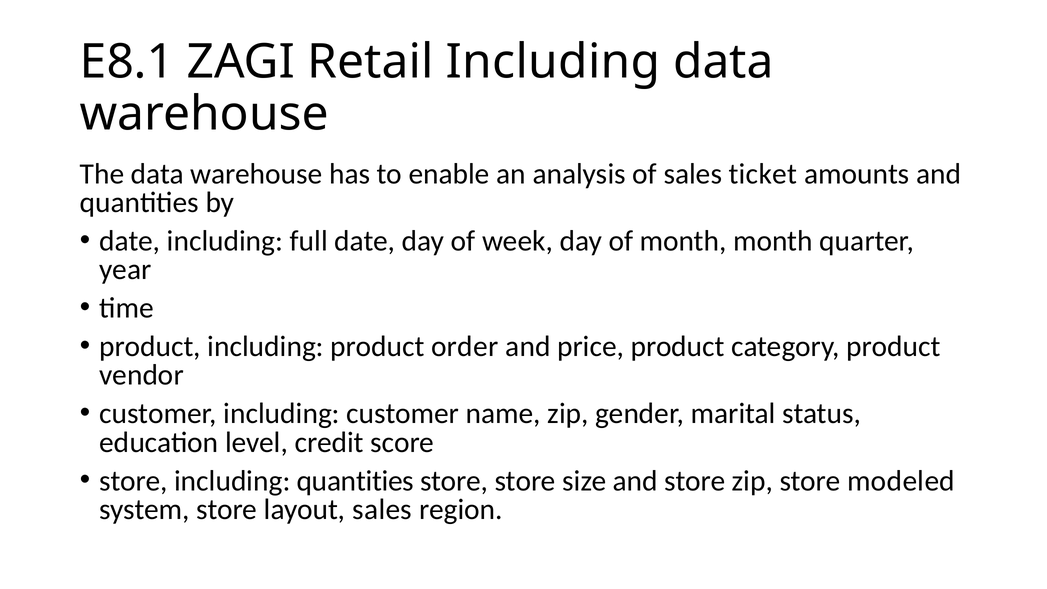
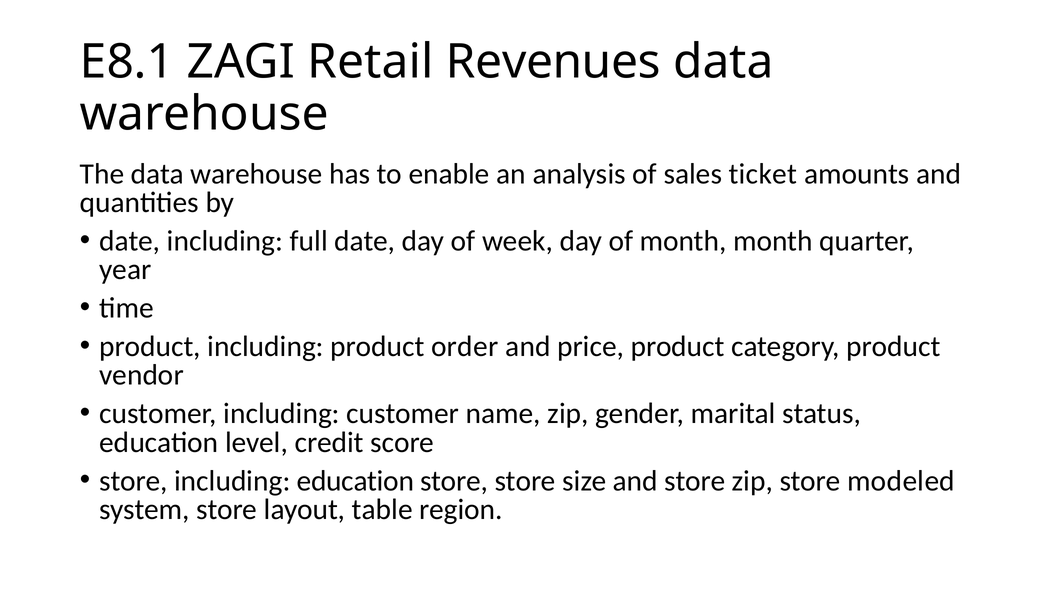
Retail Including: Including -> Revenues
including quantities: quantities -> education
layout sales: sales -> table
